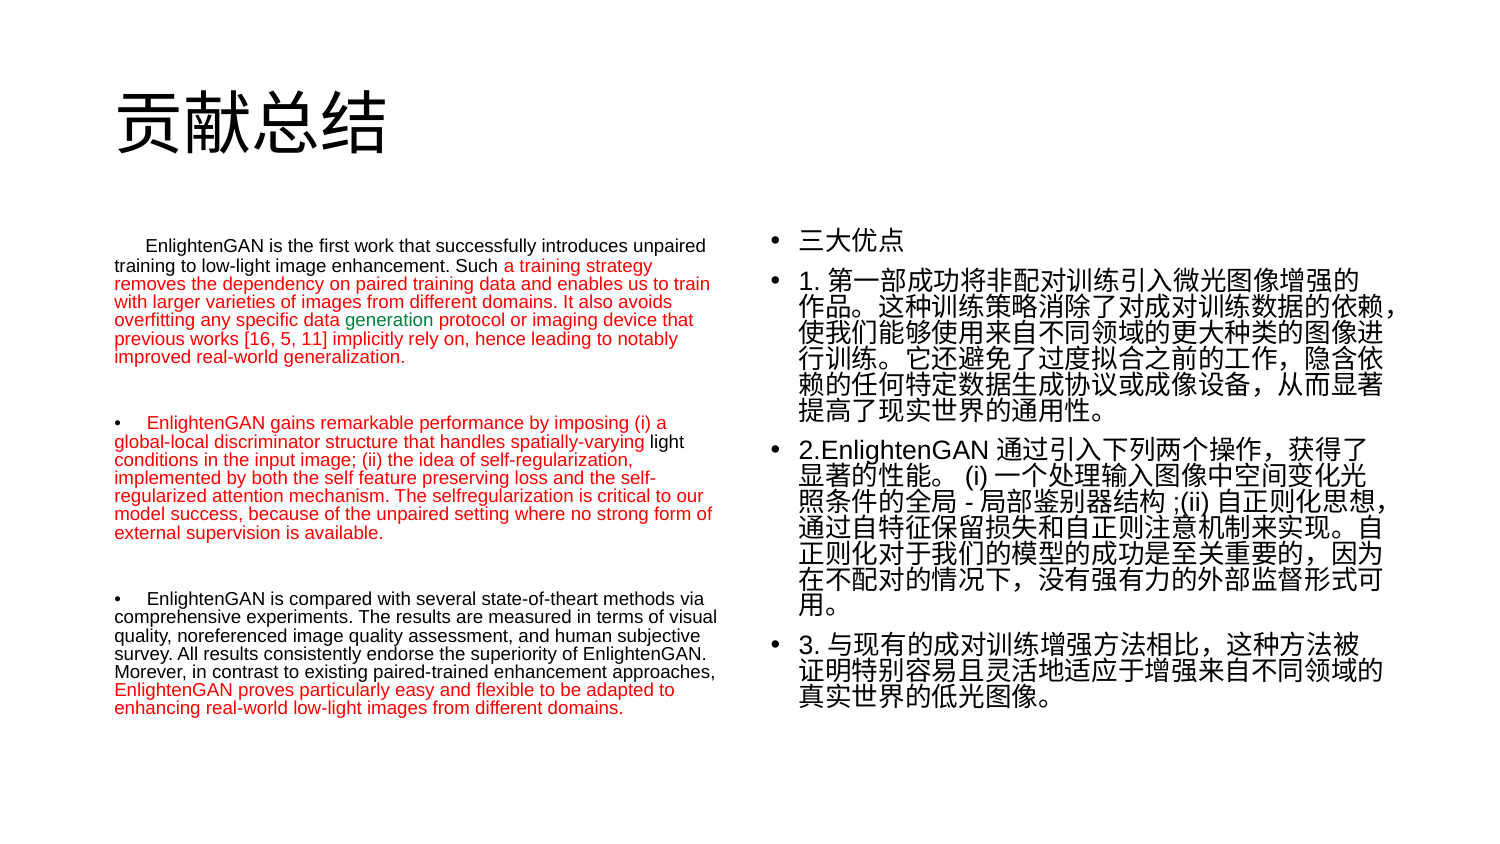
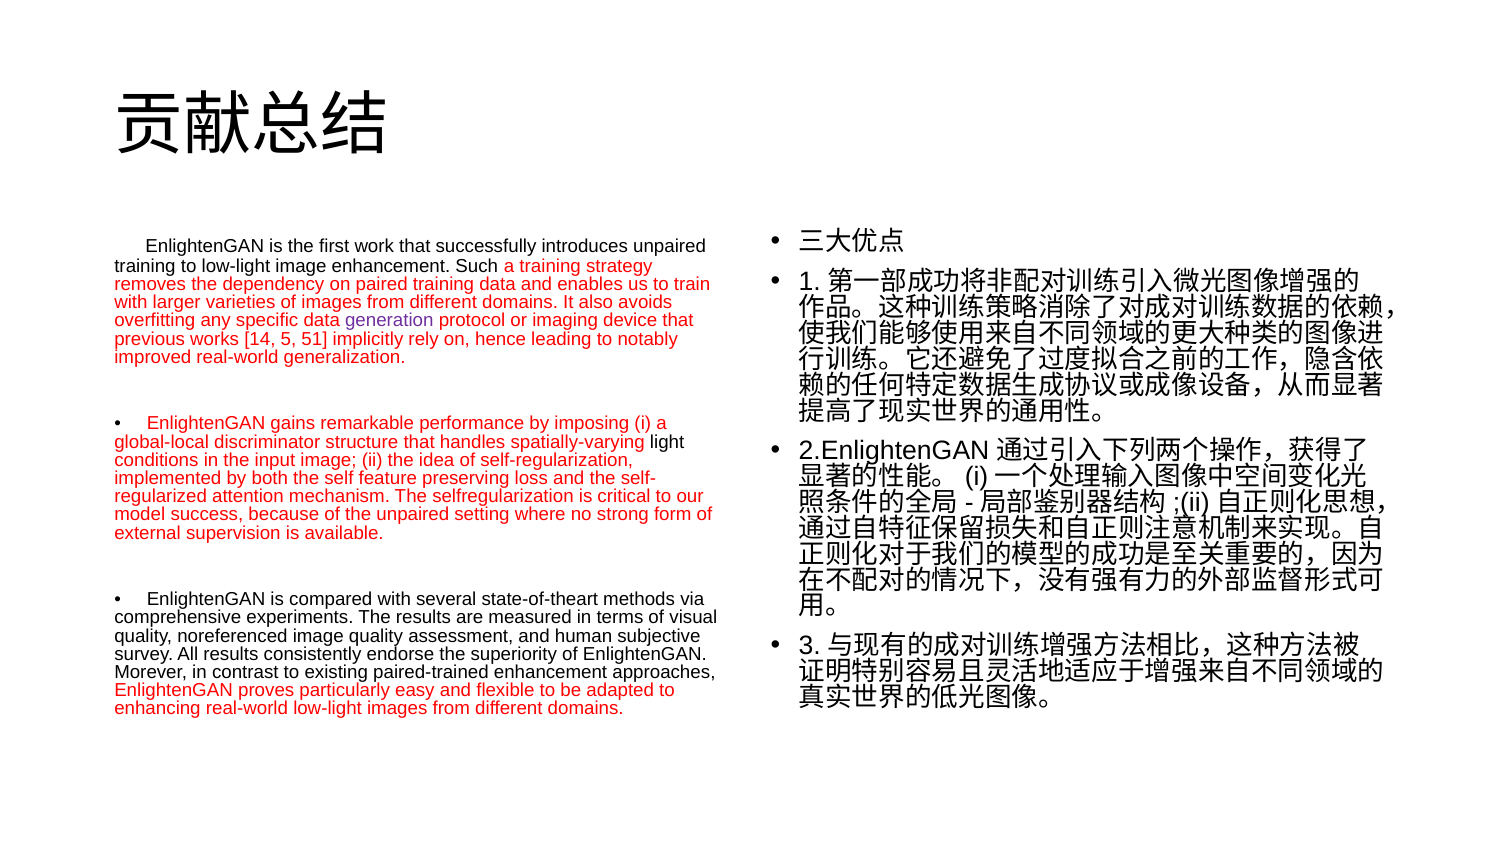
generation colour: green -> purple
16: 16 -> 14
11: 11 -> 51
